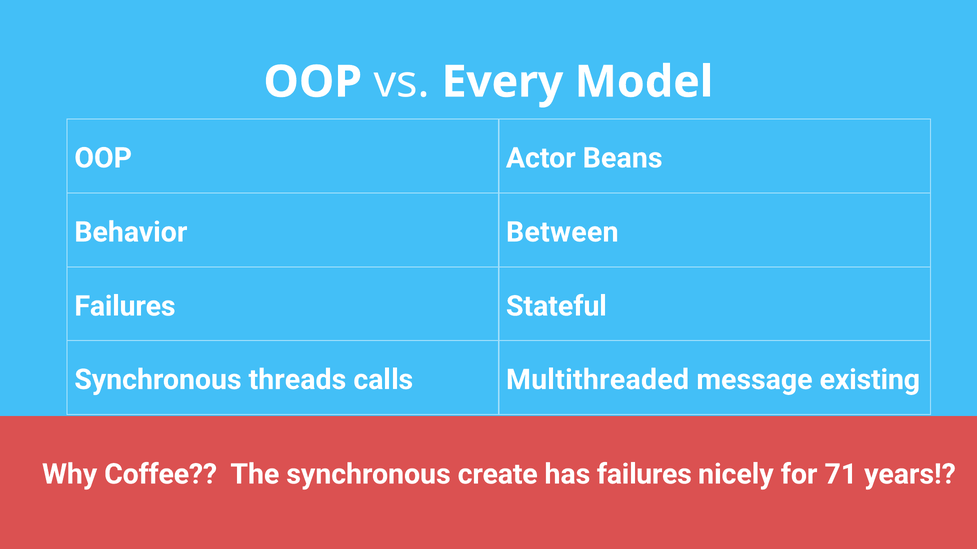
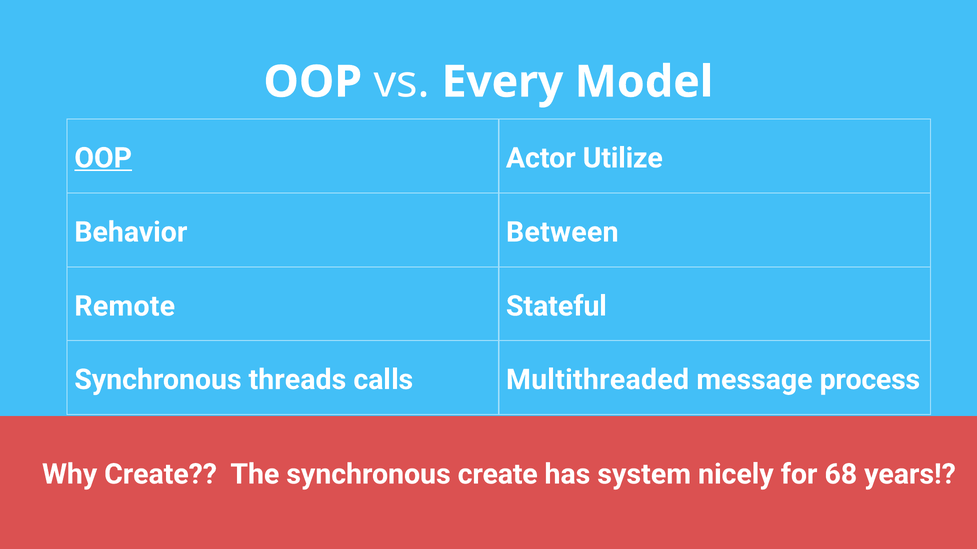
OOP at (103, 158) underline: none -> present
Beans: Beans -> Utilize
Failures at (125, 307): Failures -> Remote
existing: existing -> process
Why Coffee: Coffee -> Create
has failures: failures -> system
71: 71 -> 68
